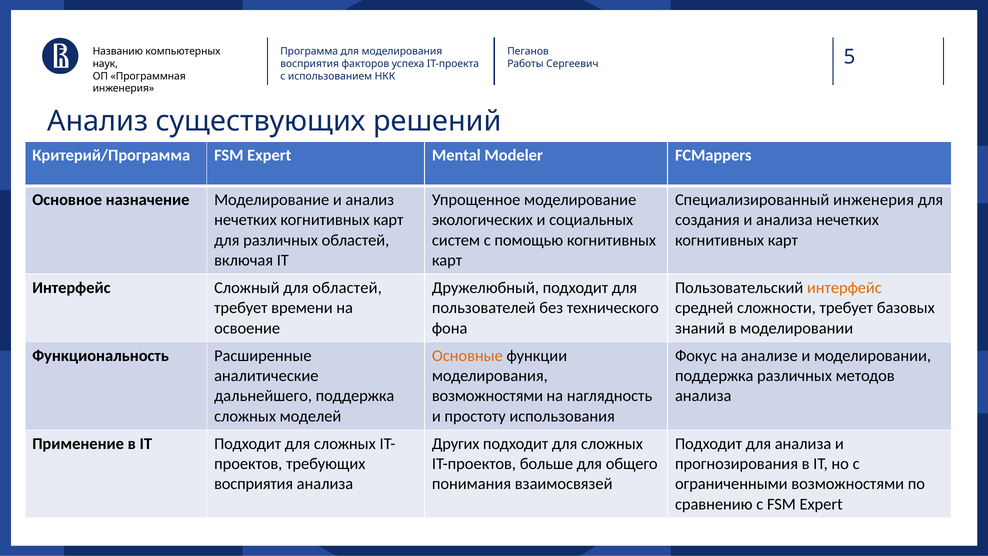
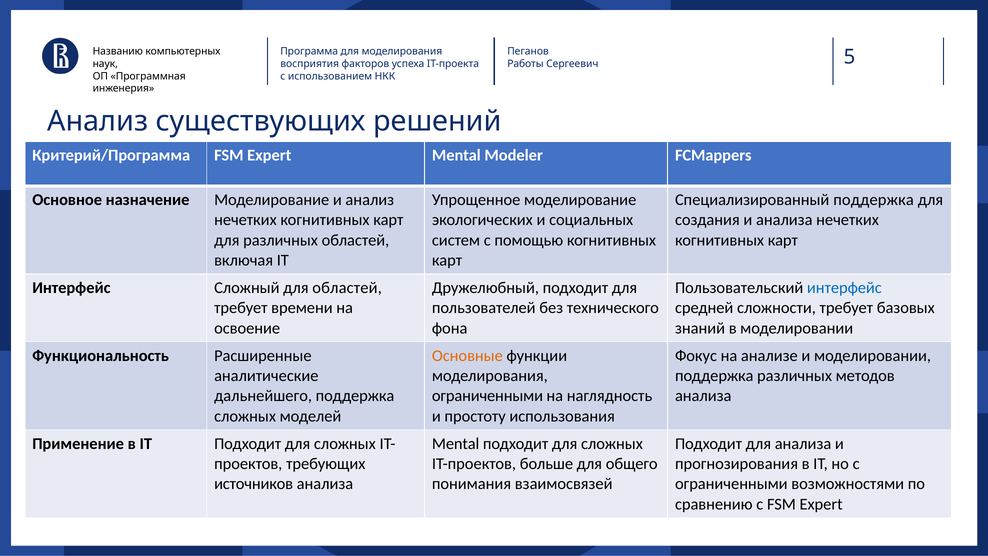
Специализированный инженерия: инженерия -> поддержка
интерфейс at (844, 288) colour: orange -> blue
возможностями at (488, 396): возможностями -> ограниченными
Других at (456, 444): Других -> Mental
восприятия at (254, 484): восприятия -> источников
